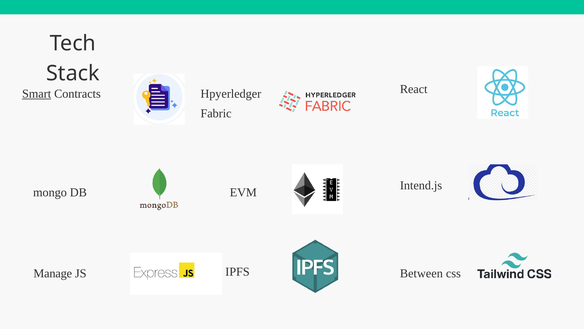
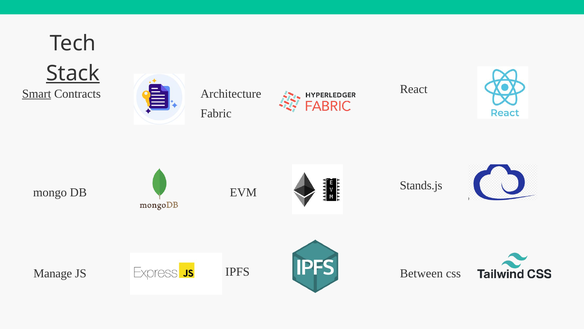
Stack underline: none -> present
Hpyerledger: Hpyerledger -> Architecture
Intend.js: Intend.js -> Stands.js
